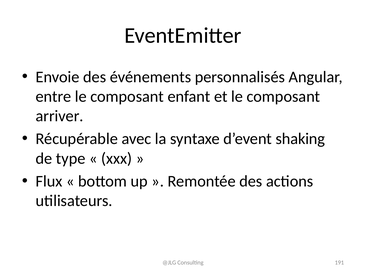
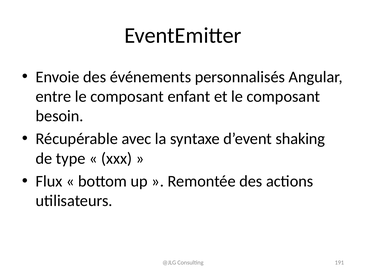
arriver: arriver -> besoin
